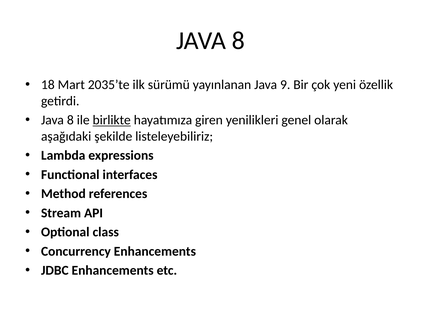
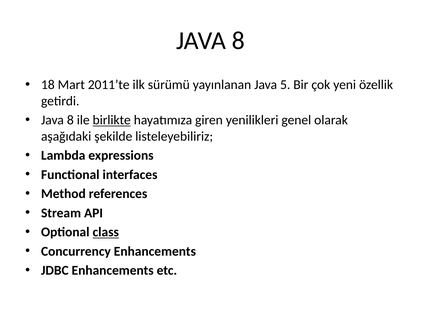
2035’te: 2035’te -> 2011’te
9: 9 -> 5
class underline: none -> present
